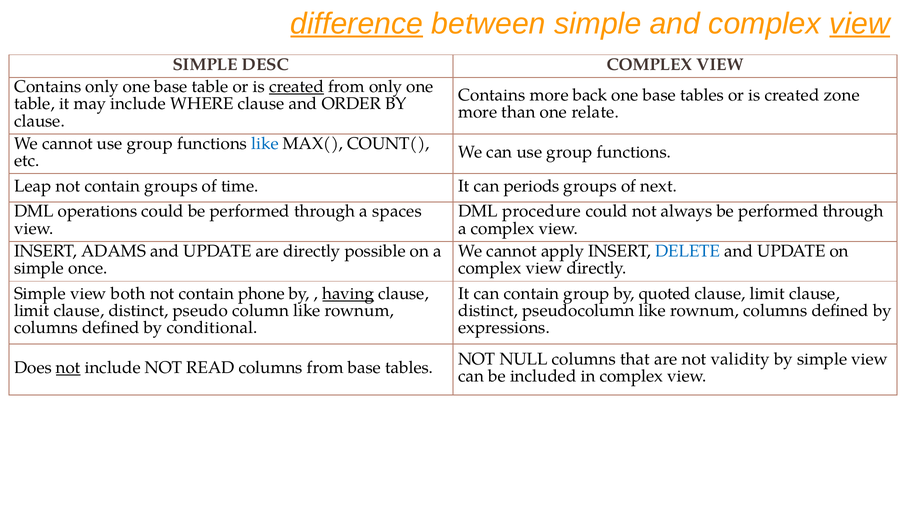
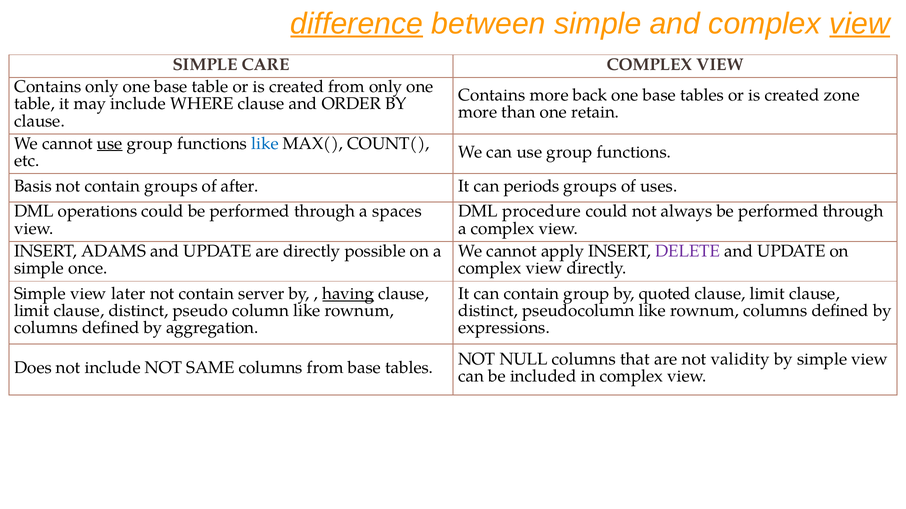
DESC: DESC -> CARE
created at (297, 87) underline: present -> none
relate: relate -> retain
use at (110, 144) underline: none -> present
Leap: Leap -> Basis
time: time -> after
next: next -> uses
DELETE colour: blue -> purple
both: both -> later
phone: phone -> server
conditional: conditional -> aggregation
not at (68, 368) underline: present -> none
READ: READ -> SAME
